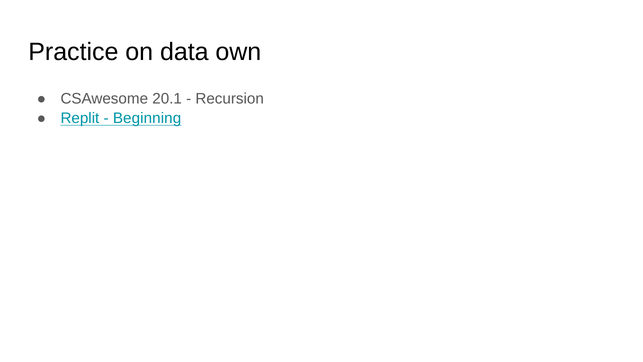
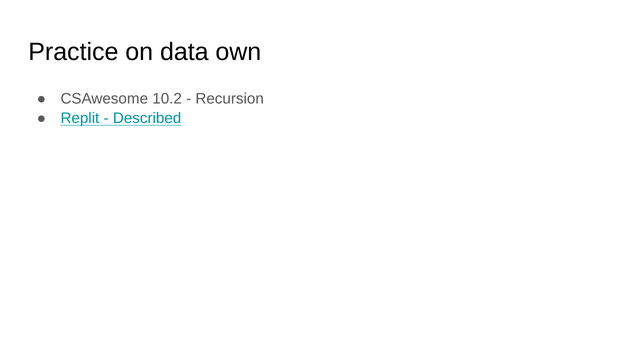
20.1: 20.1 -> 10.2
Beginning: Beginning -> Described
